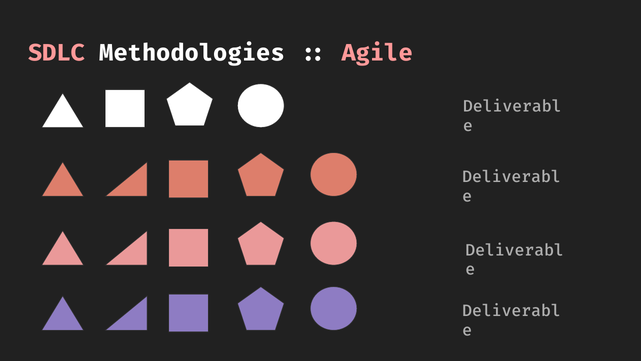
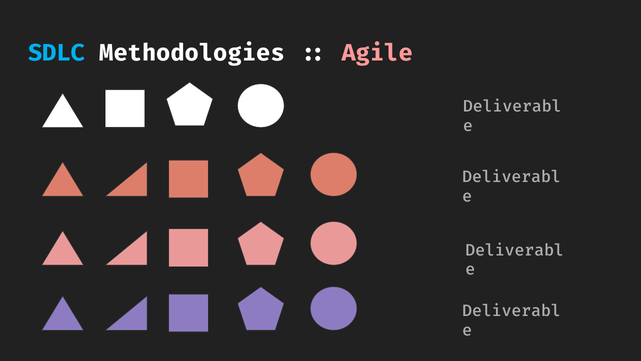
SDLC colour: pink -> light blue
